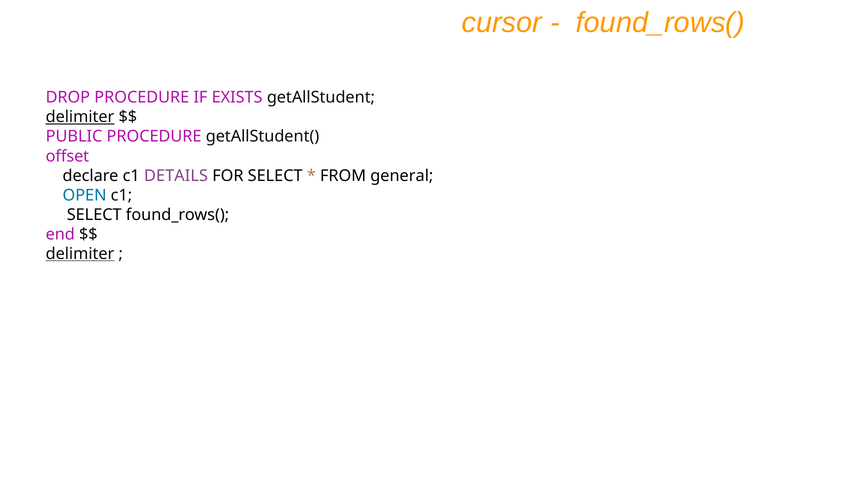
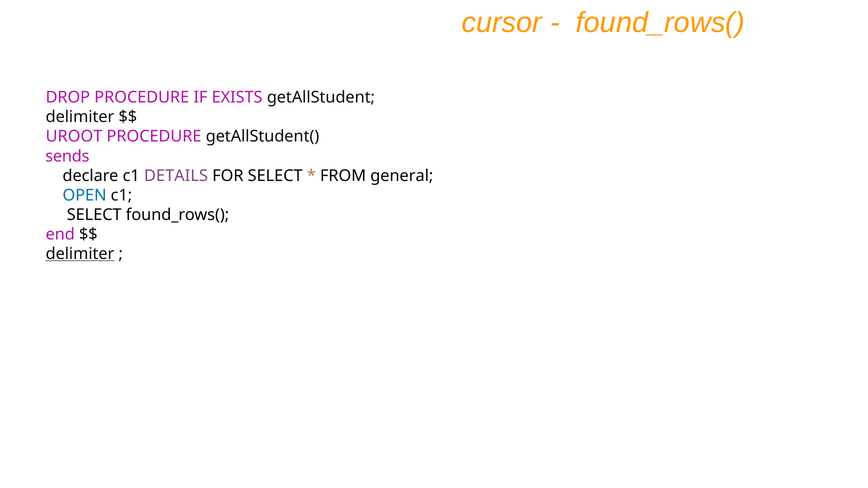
delimiter at (80, 117) underline: present -> none
PUBLIC: PUBLIC -> UROOT
offset: offset -> sends
